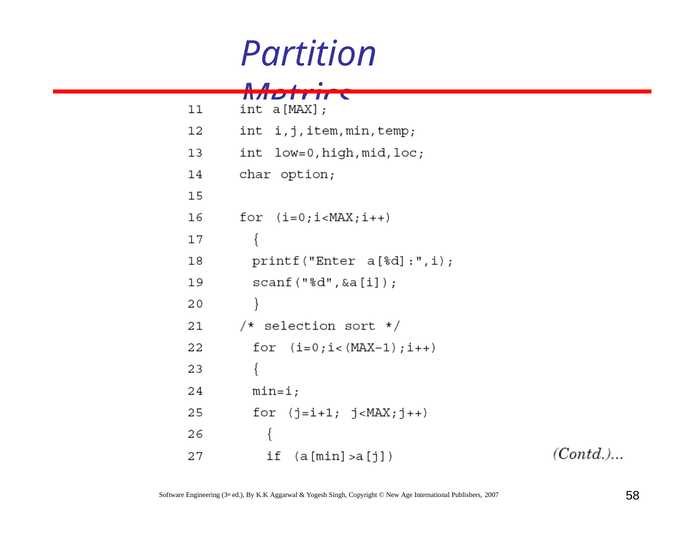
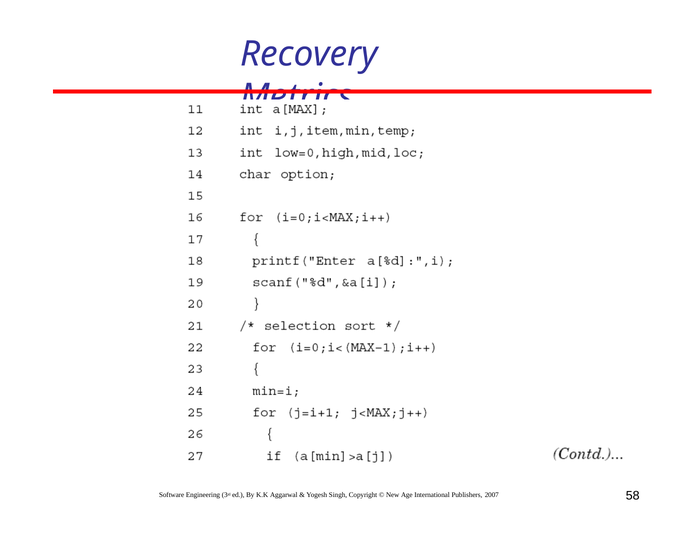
Partition: Partition -> Recovery
